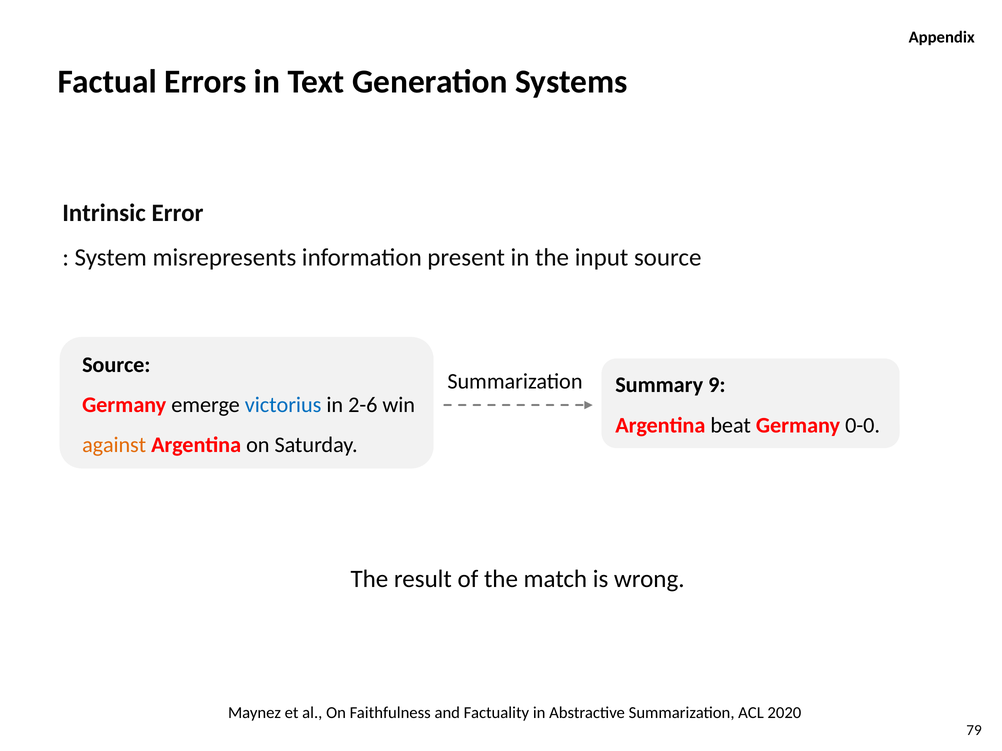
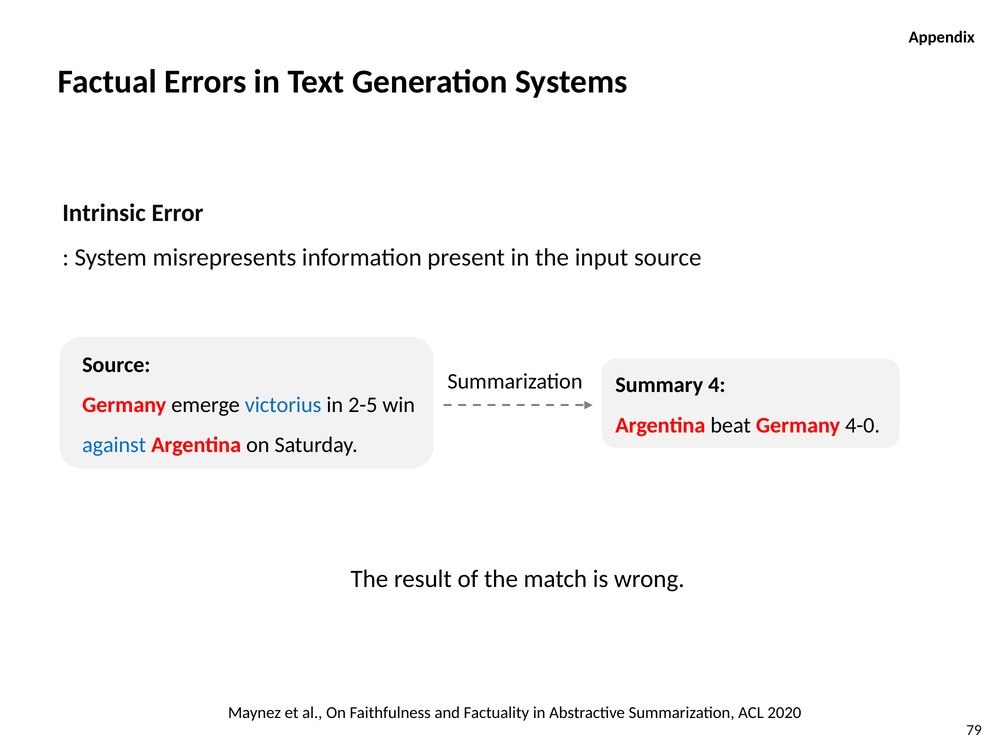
9: 9 -> 4
2-6: 2-6 -> 2-5
0-0: 0-0 -> 4-0
against colour: orange -> blue
